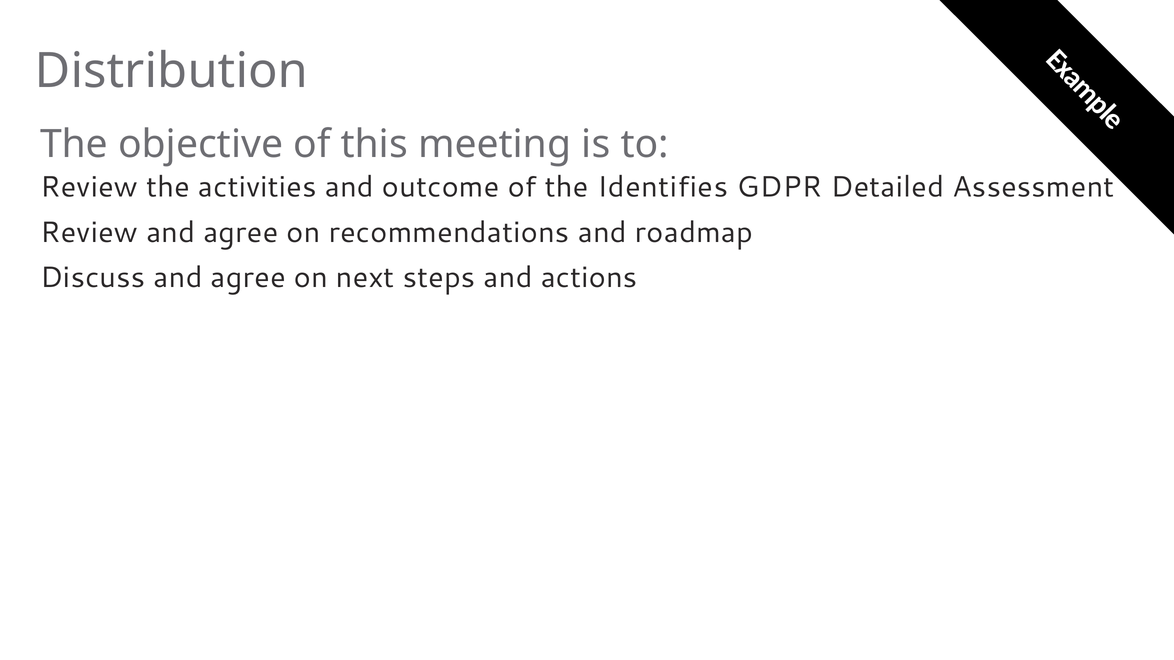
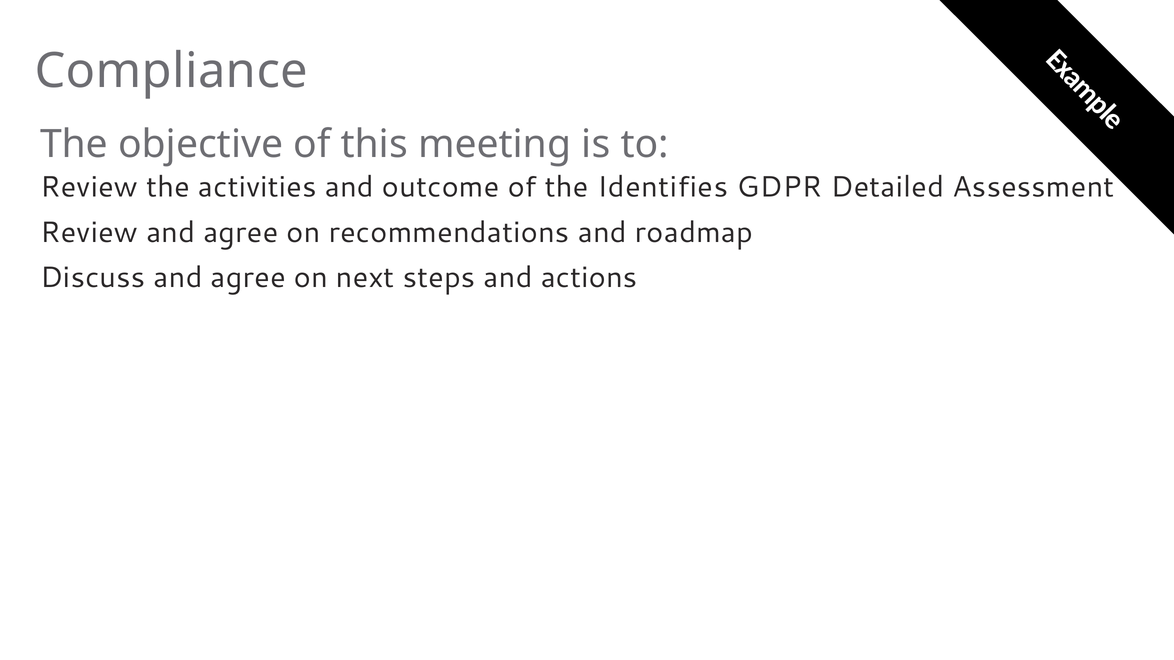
Distribution: Distribution -> Compliance
